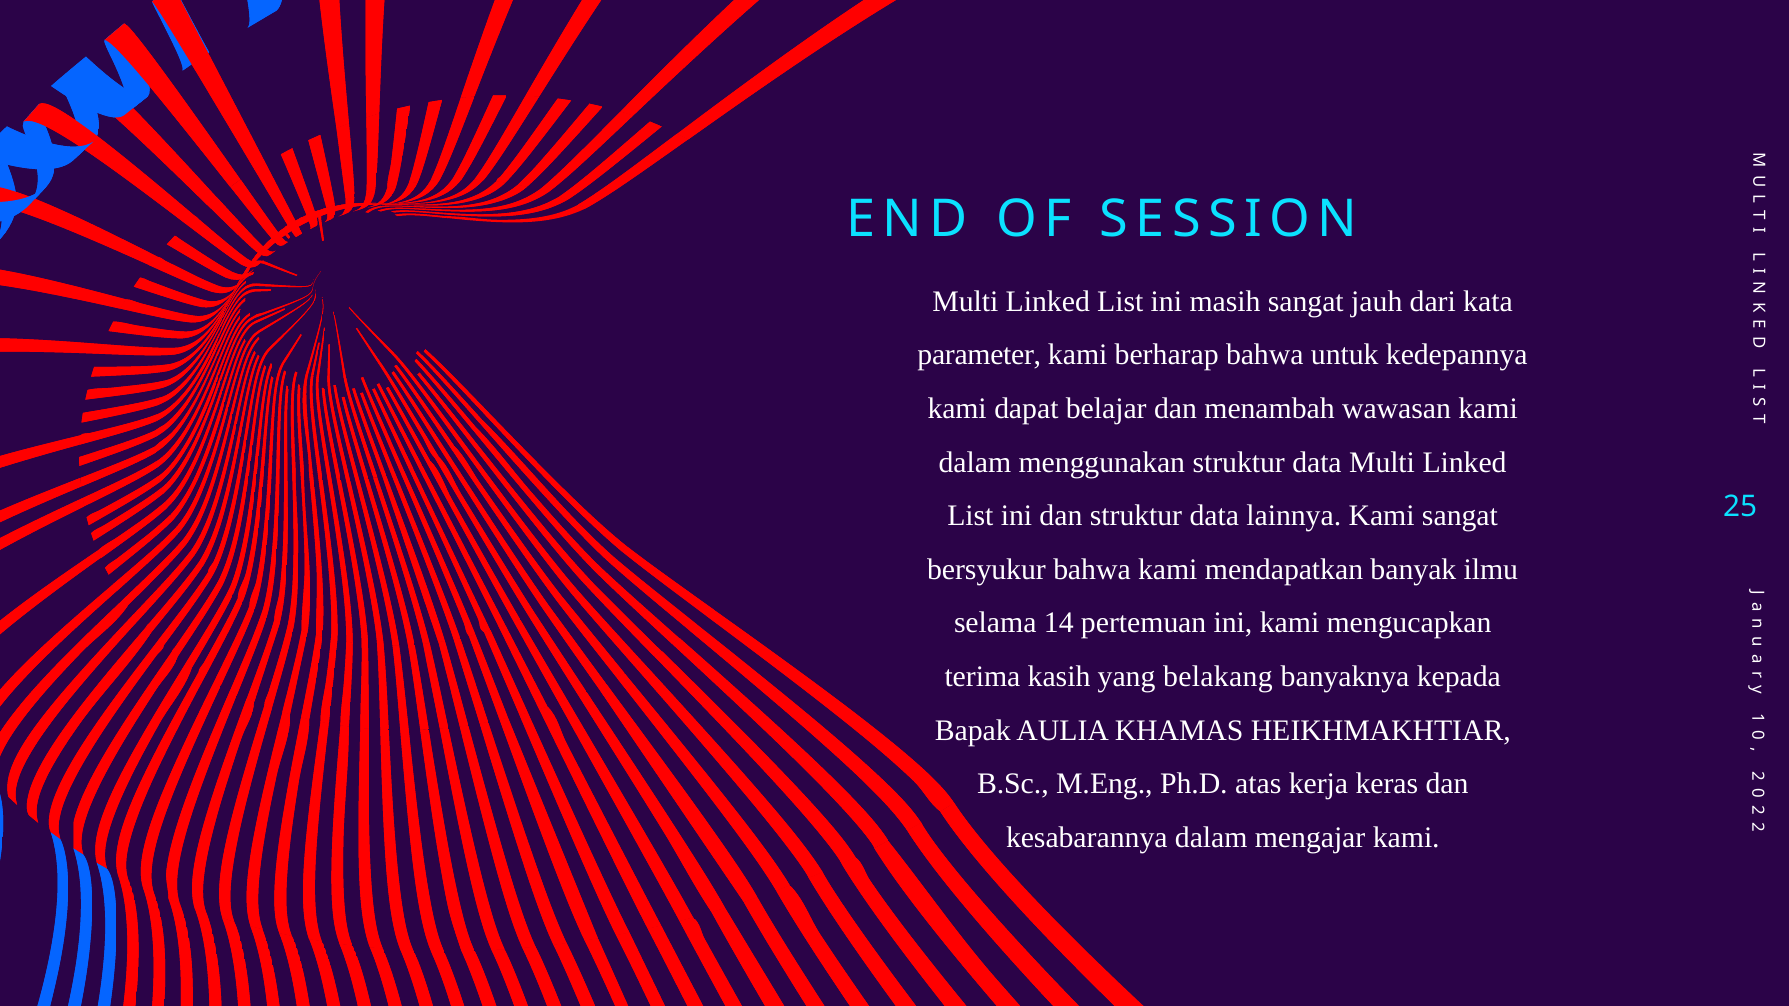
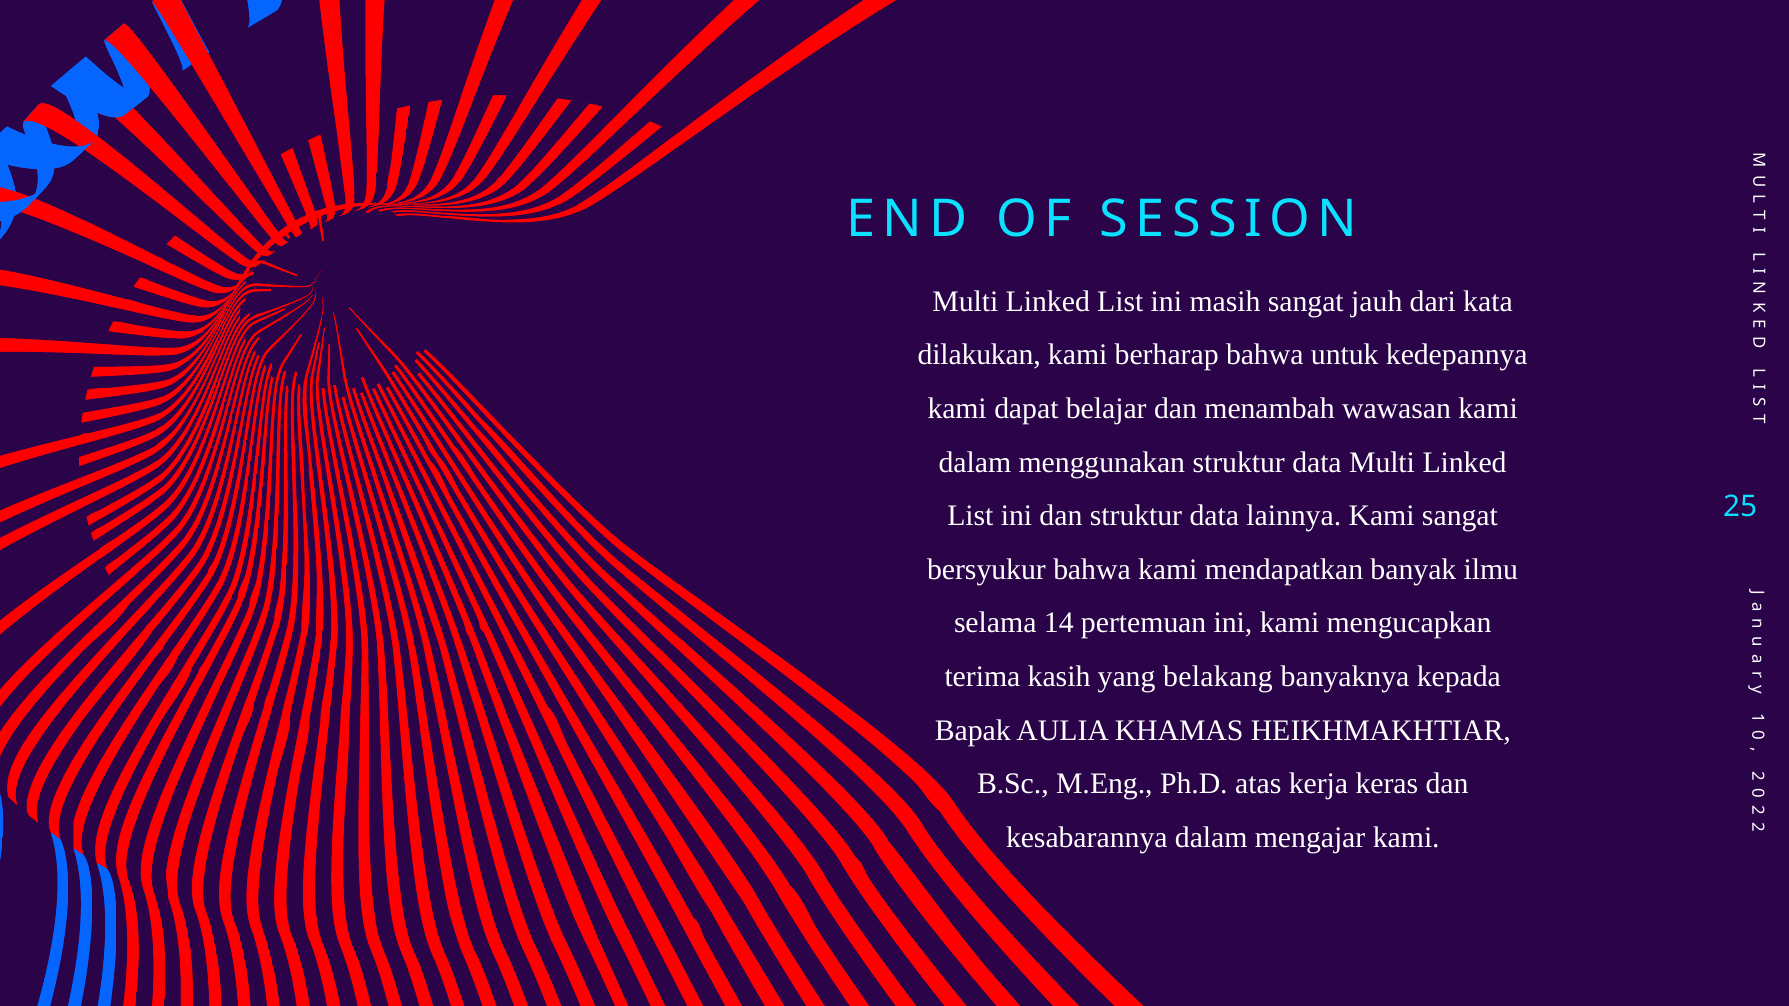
parameter: parameter -> dilakukan
